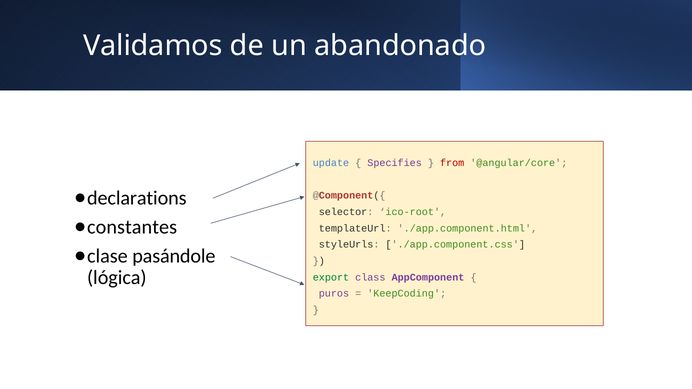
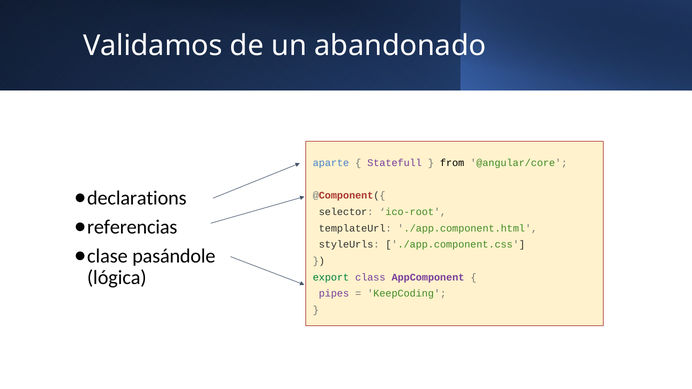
update: update -> aparte
Specifies: Specifies -> Statefull
from colour: red -> black
constantes: constantes -> referencias
puros: puros -> pipes
